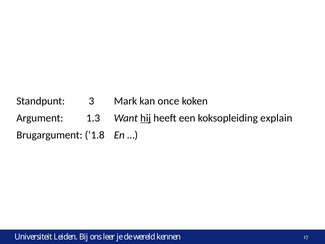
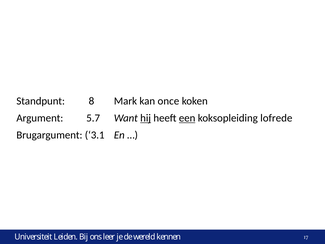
3: 3 -> 8
1.3: 1.3 -> 5.7
een underline: none -> present
explain: explain -> lofrede
1.8: 1.8 -> 3.1
